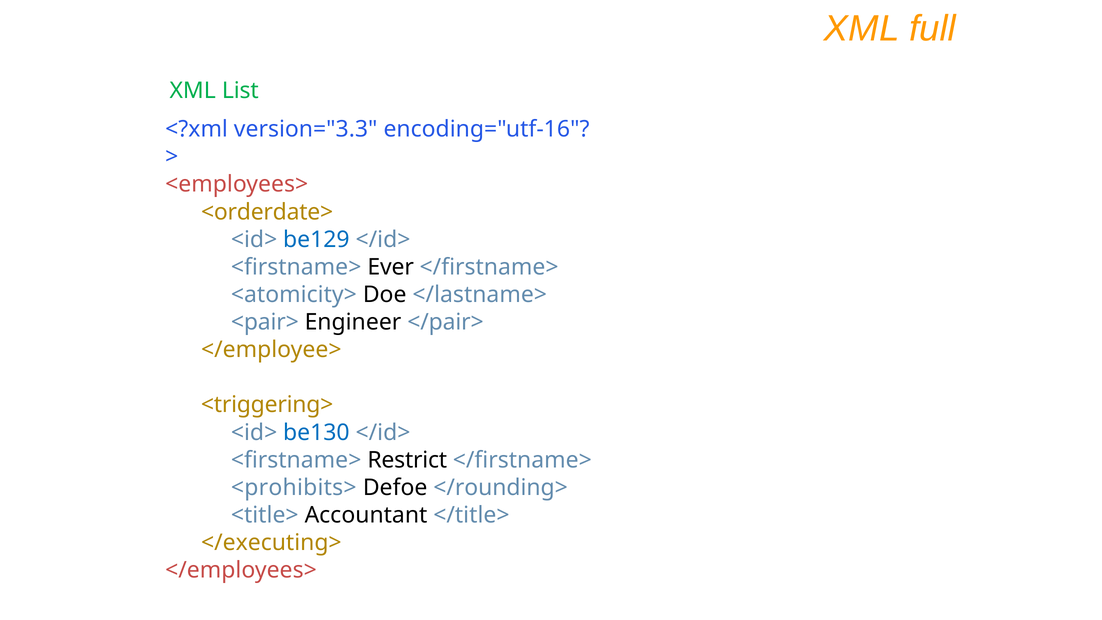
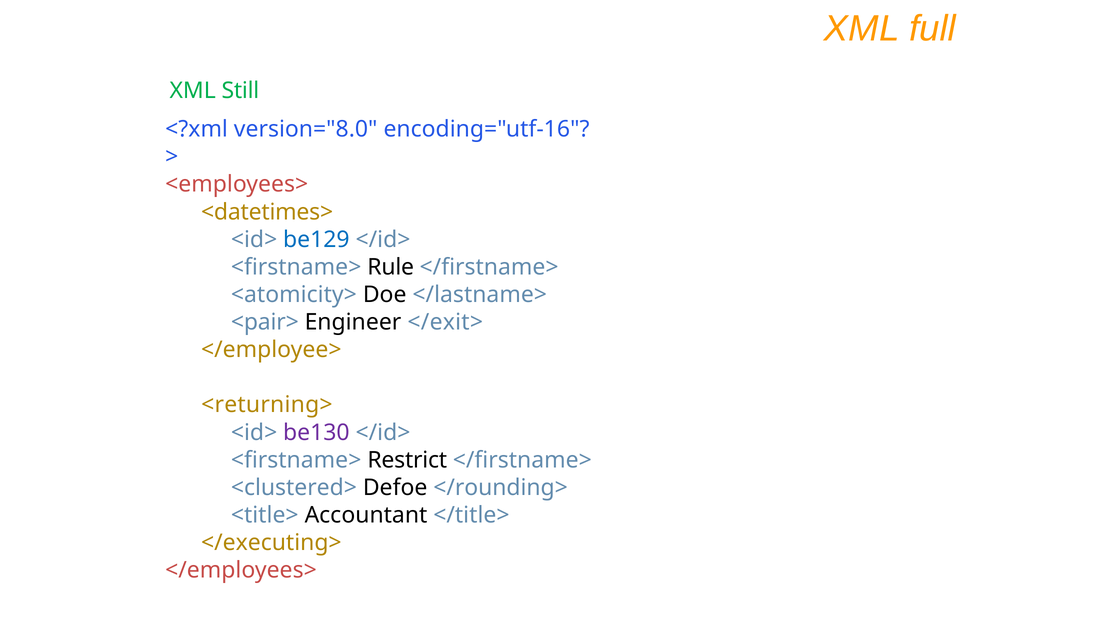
List: List -> Still
version="3.3: version="3.3 -> version="8.0
<orderdate>: <orderdate> -> <datetimes>
Ever: Ever -> Rule
</pair>: </pair> -> </exit>
<triggering>: <triggering> -> <returning>
be130 colour: blue -> purple
<prohibits>: <prohibits> -> <clustered>
